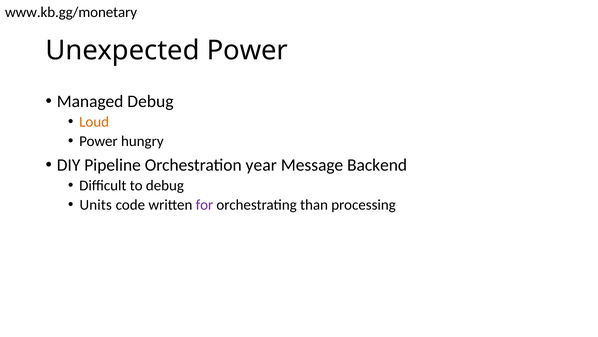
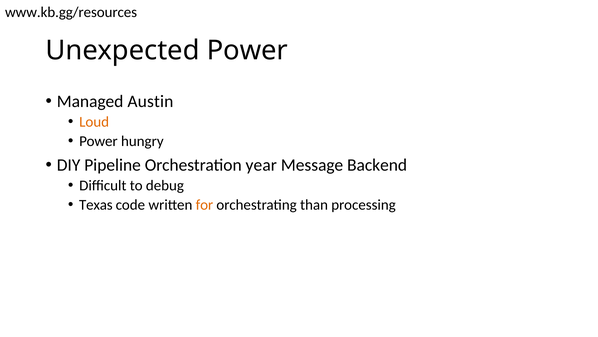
www.kb.gg/monetary: www.kb.gg/monetary -> www.kb.gg/resources
Managed Debug: Debug -> Austin
Units: Units -> Texas
for colour: purple -> orange
